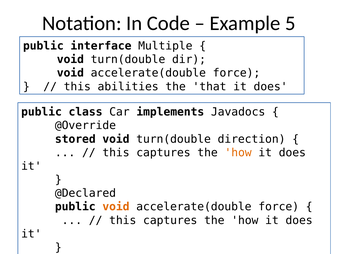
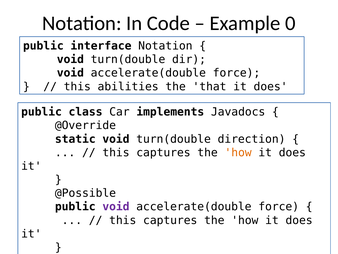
5: 5 -> 0
interface Multiple: Multiple -> Notation
stored: stored -> static
@Declared: @Declared -> @Possible
void at (116, 206) colour: orange -> purple
